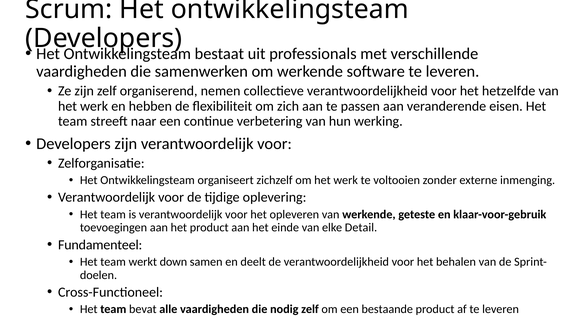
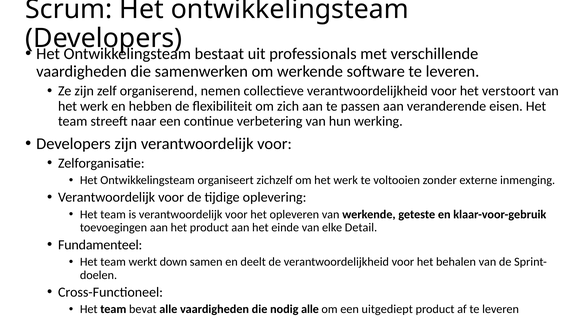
hetzelfde: hetzelfde -> verstoort
nodig zelf: zelf -> alle
bestaande: bestaande -> uitgediept
